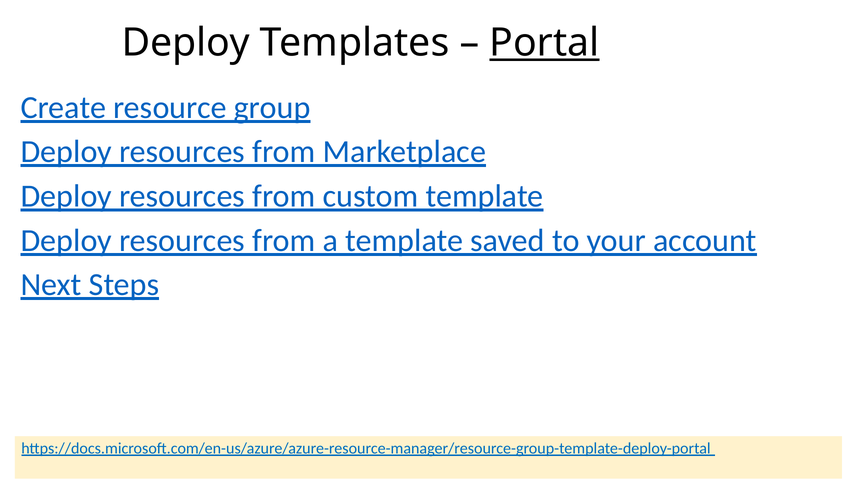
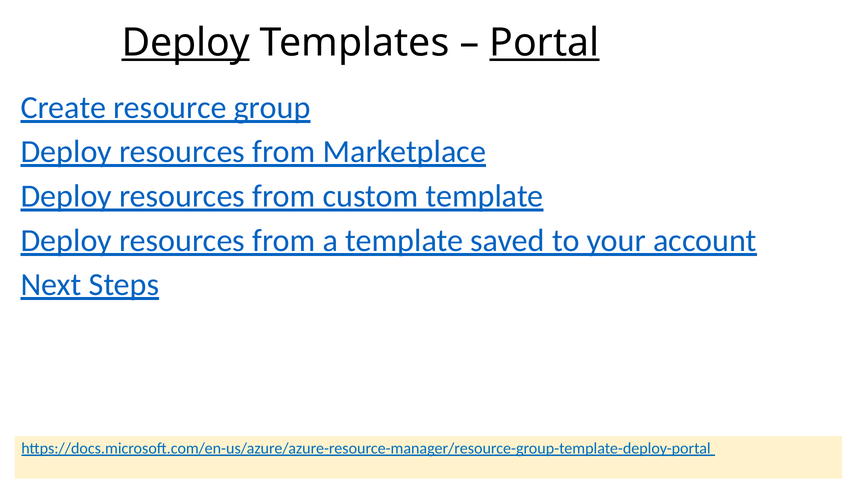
Deploy at (186, 43) underline: none -> present
